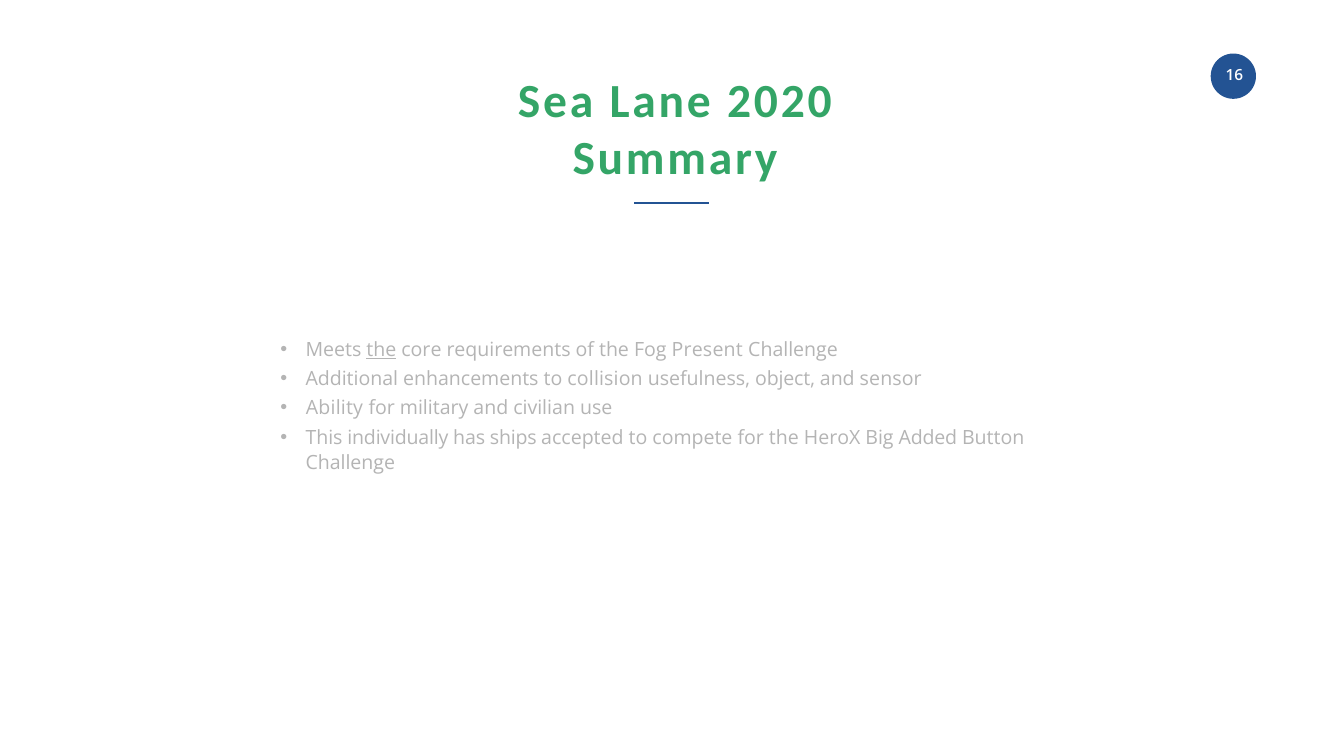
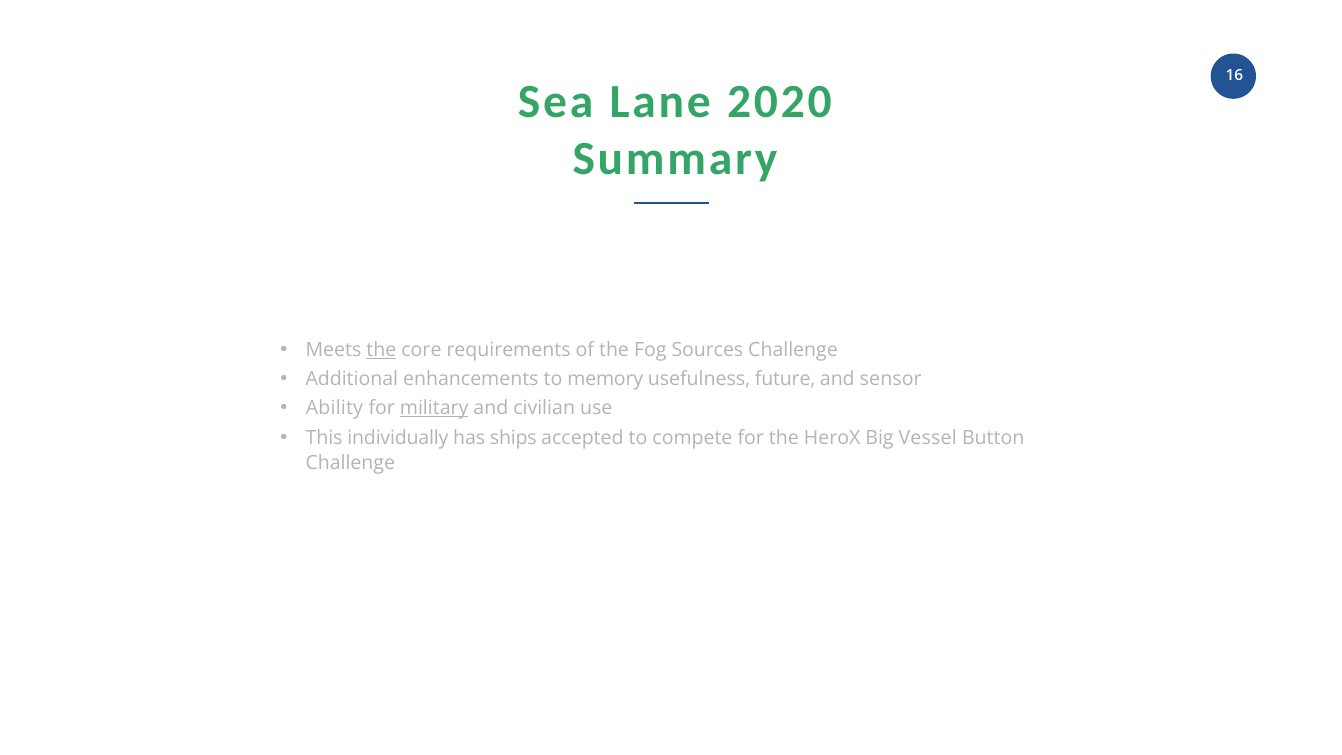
Present: Present -> Sources
collision: collision -> memory
object: object -> future
military underline: none -> present
Added: Added -> Vessel
